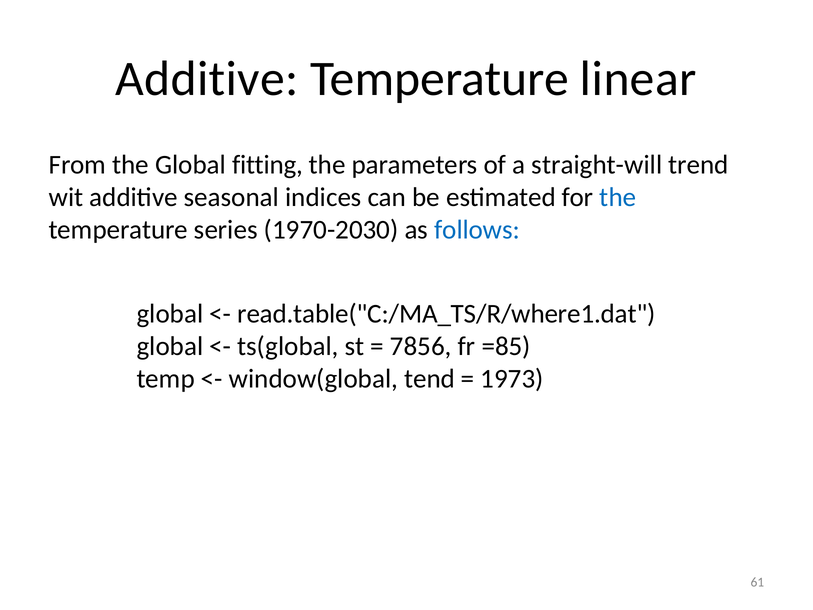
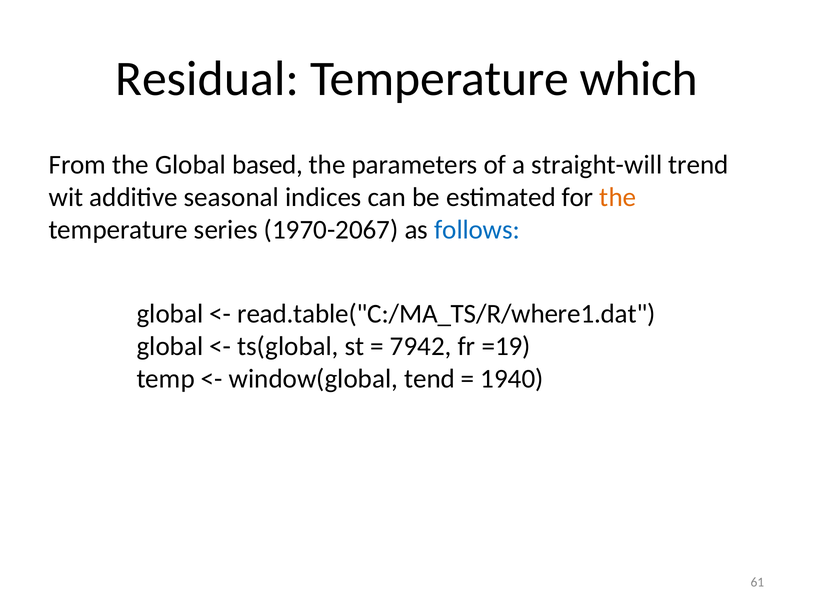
Additive at (207, 79): Additive -> Residual
linear: linear -> which
fitting: fitting -> based
the at (618, 197) colour: blue -> orange
1970-2030: 1970-2030 -> 1970-2067
7856: 7856 -> 7942
=85: =85 -> =19
1973: 1973 -> 1940
